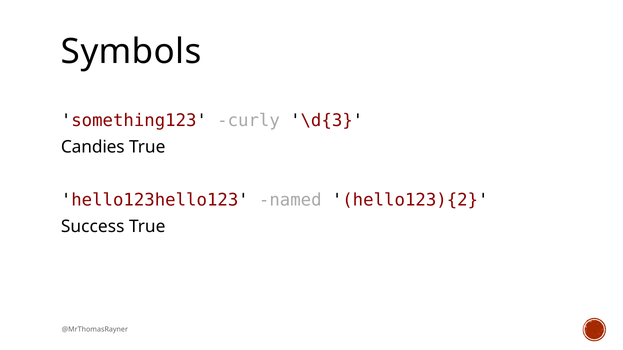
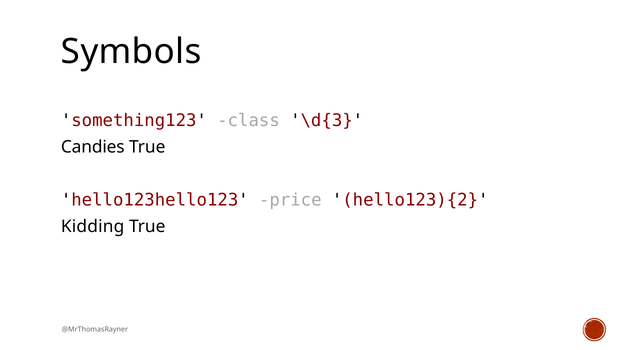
curly: curly -> class
named: named -> price
Success: Success -> Kidding
